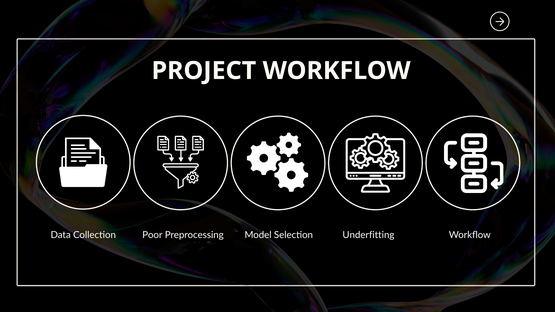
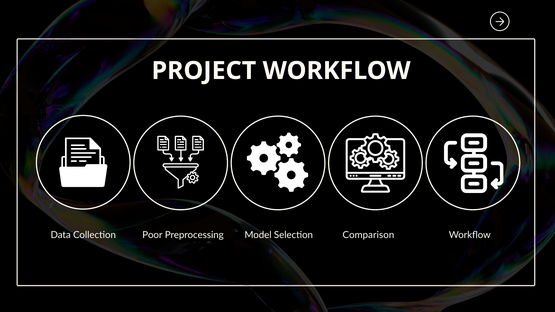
Underfitting: Underfitting -> Comparison
